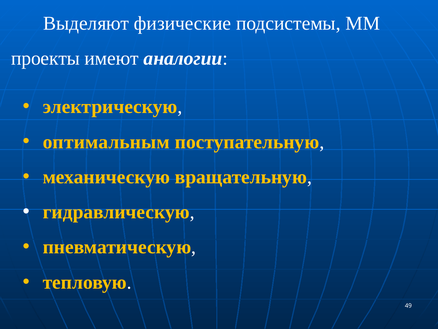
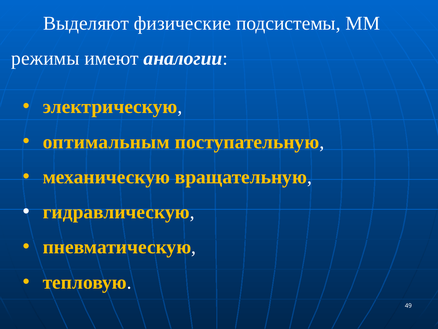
проекты: проекты -> режимы
